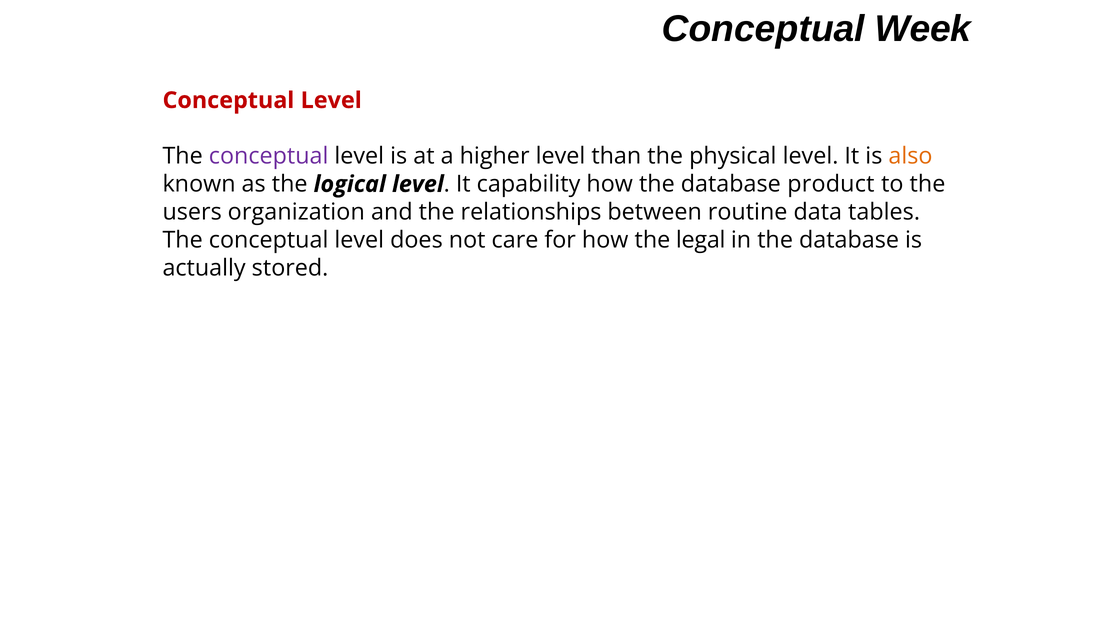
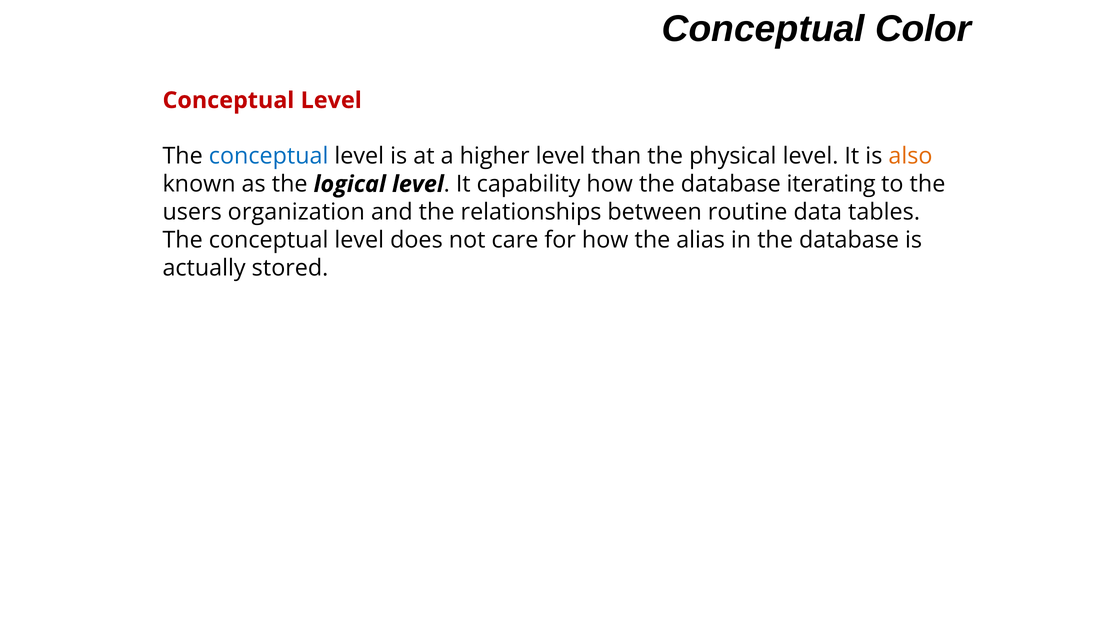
Week: Week -> Color
conceptual at (269, 156) colour: purple -> blue
product: product -> iterating
legal: legal -> alias
